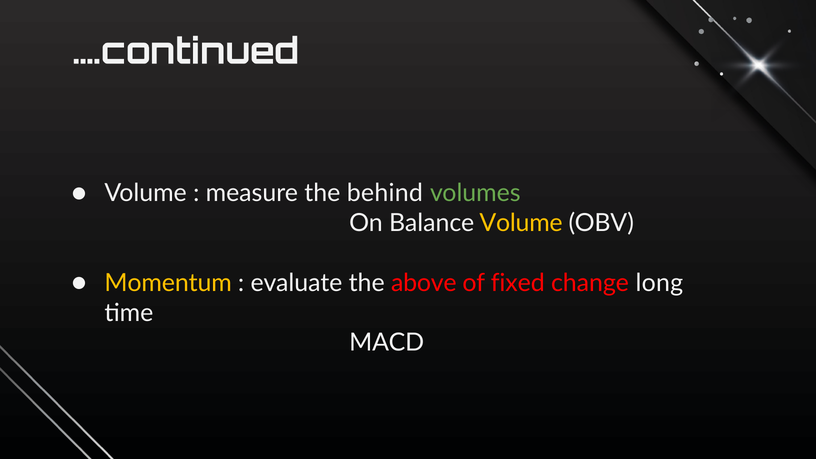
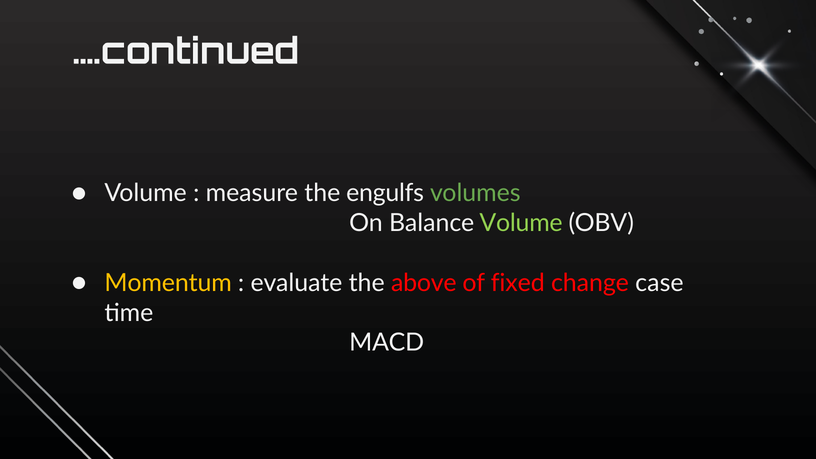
behind: behind -> engulfs
Volume at (521, 223) colour: yellow -> light green
long: long -> case
